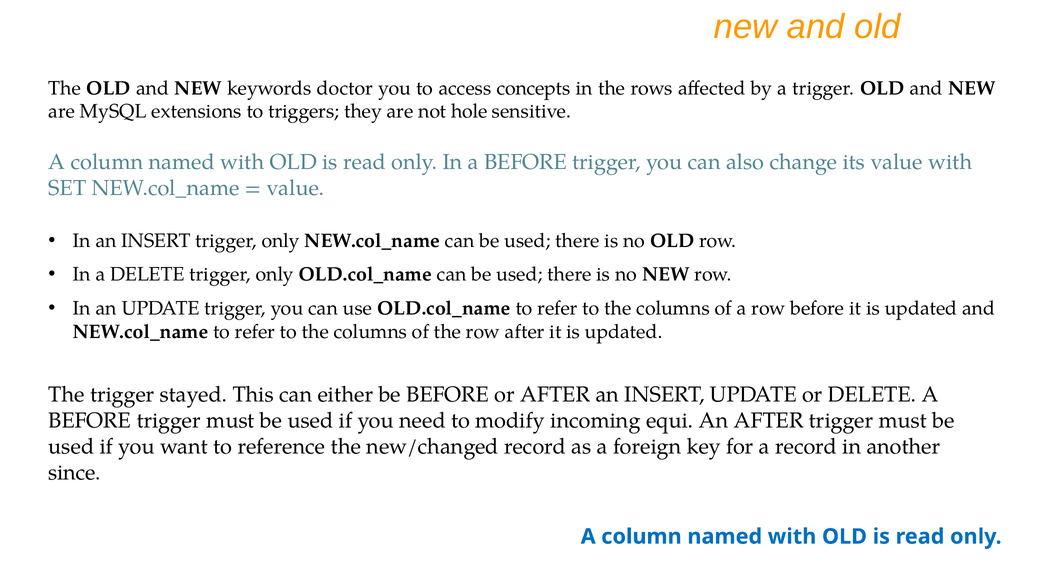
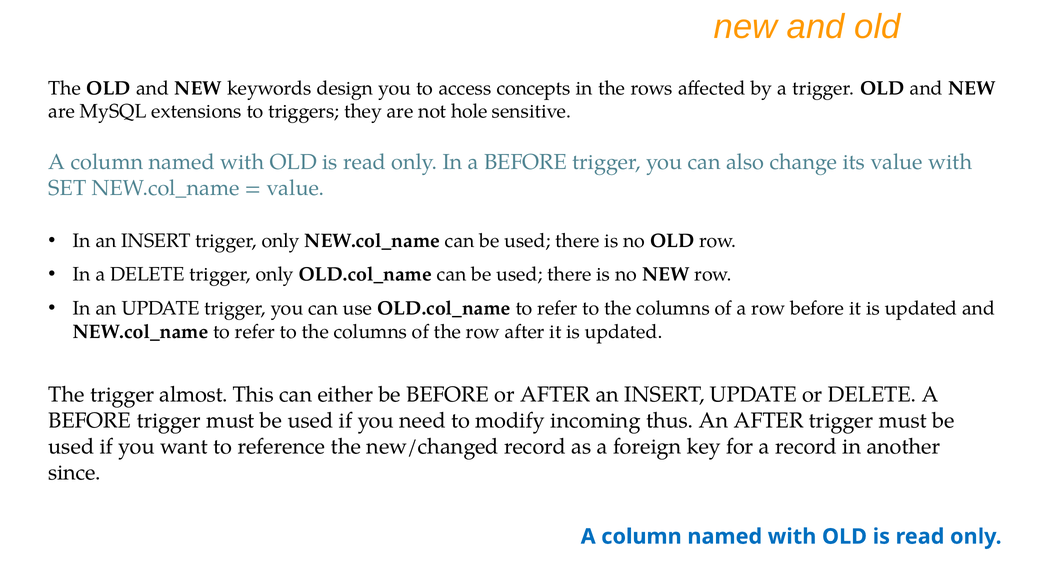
doctor: doctor -> design
stayed: stayed -> almost
equi: equi -> thus
